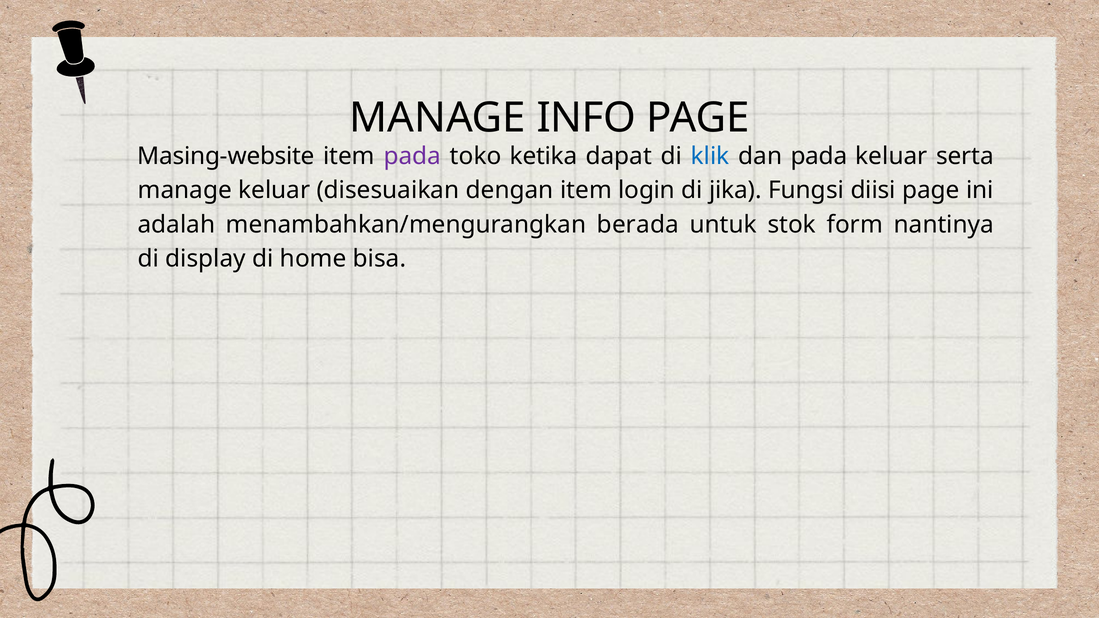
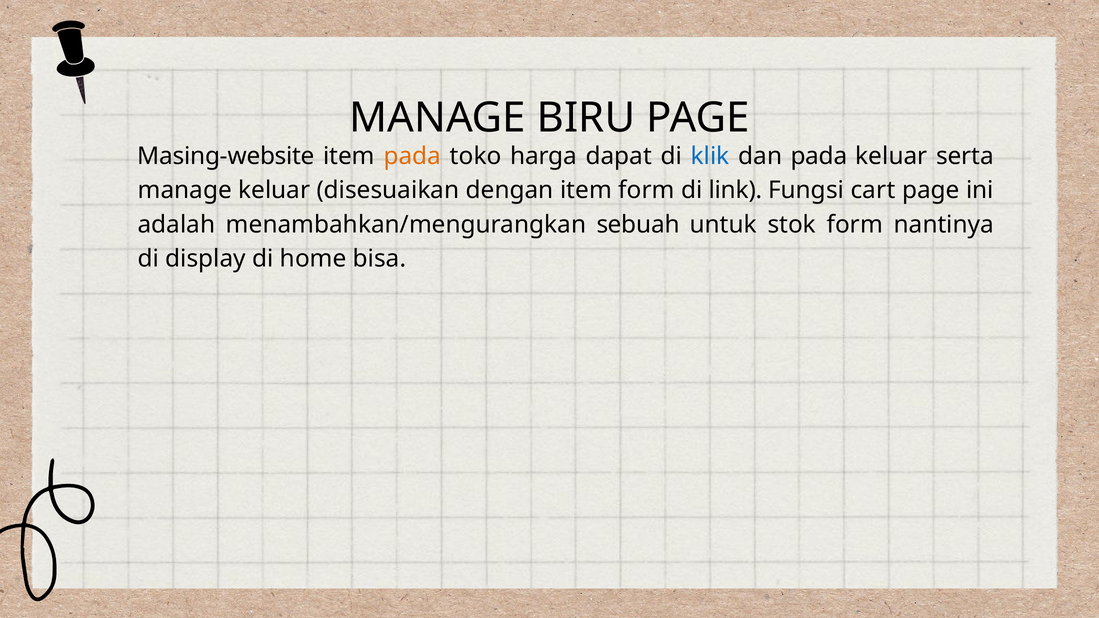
INFO: INFO -> BIRU
pada at (412, 156) colour: purple -> orange
ketika: ketika -> harga
item login: login -> form
jika: jika -> link
diisi: diisi -> cart
berada: berada -> sebuah
